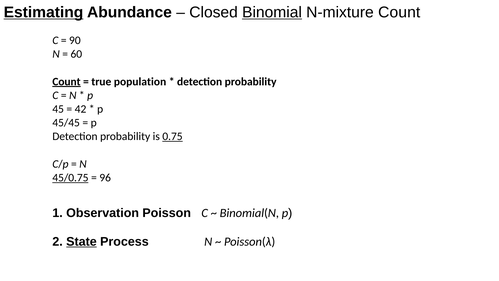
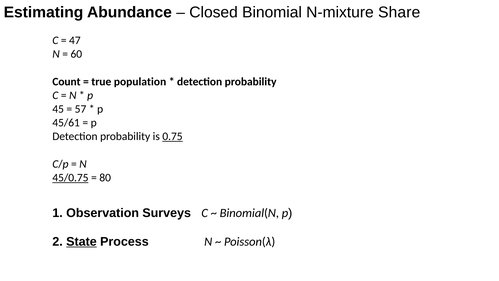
Estimating underline: present -> none
Binomial underline: present -> none
N-mixture Count: Count -> Share
90: 90 -> 47
Count at (66, 81) underline: present -> none
42: 42 -> 57
45/45: 45/45 -> 45/61
96: 96 -> 80
Poisson: Poisson -> Surveys
